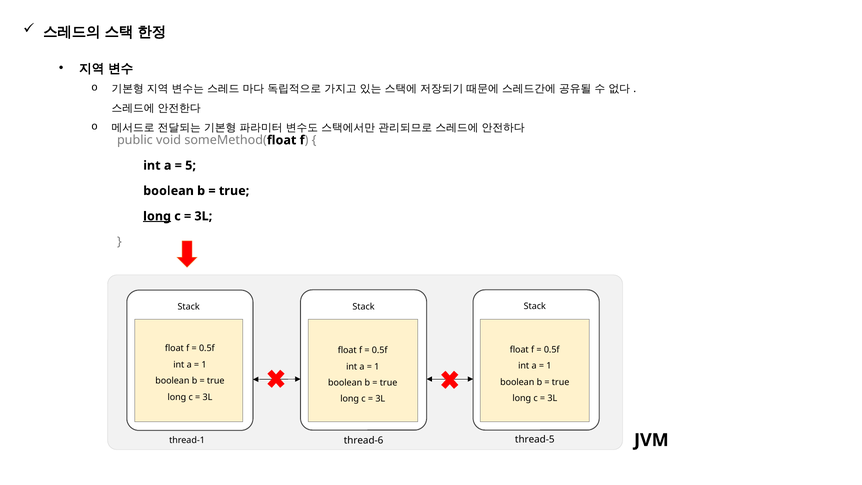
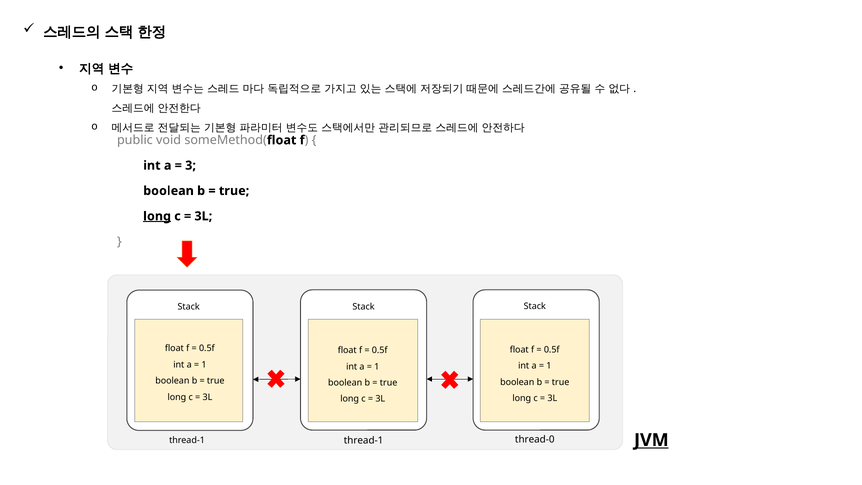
5: 5 -> 3
thread-5: thread-5 -> thread-0
JVM underline: none -> present
thread-6 at (364, 440): thread-6 -> thread-1
